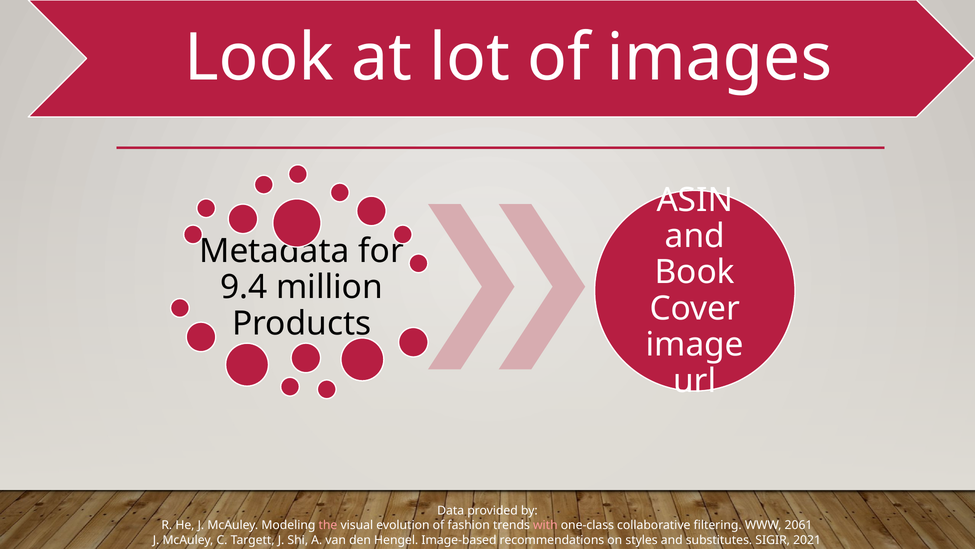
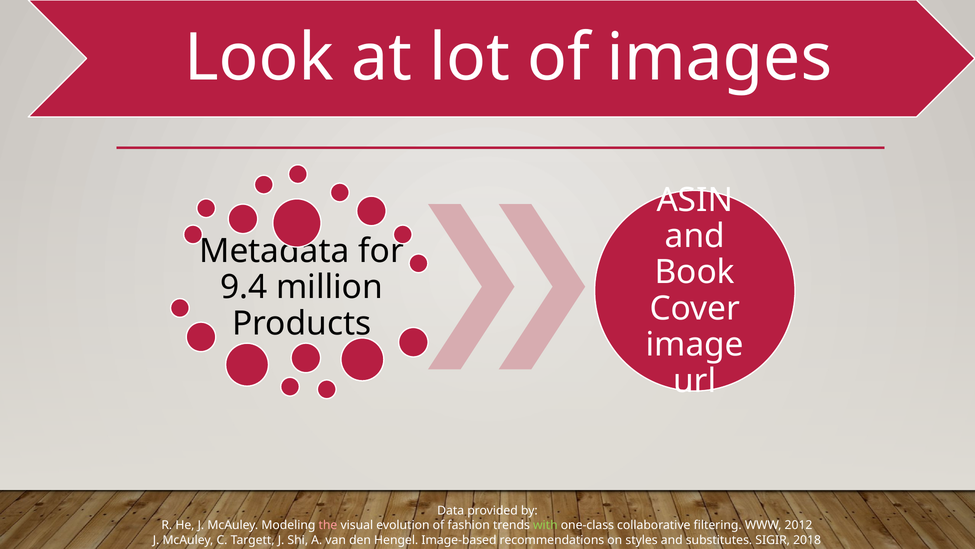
with colour: pink -> light green
2061: 2061 -> 2012
2021: 2021 -> 2018
